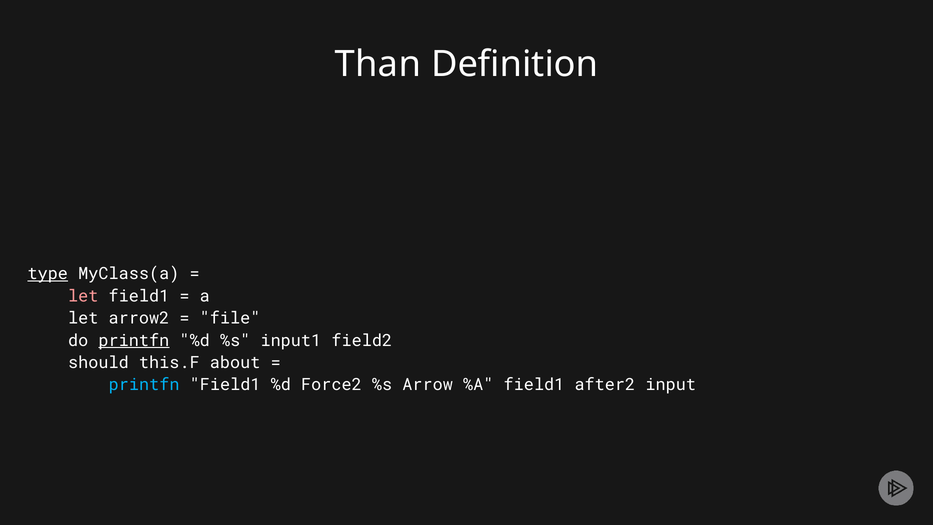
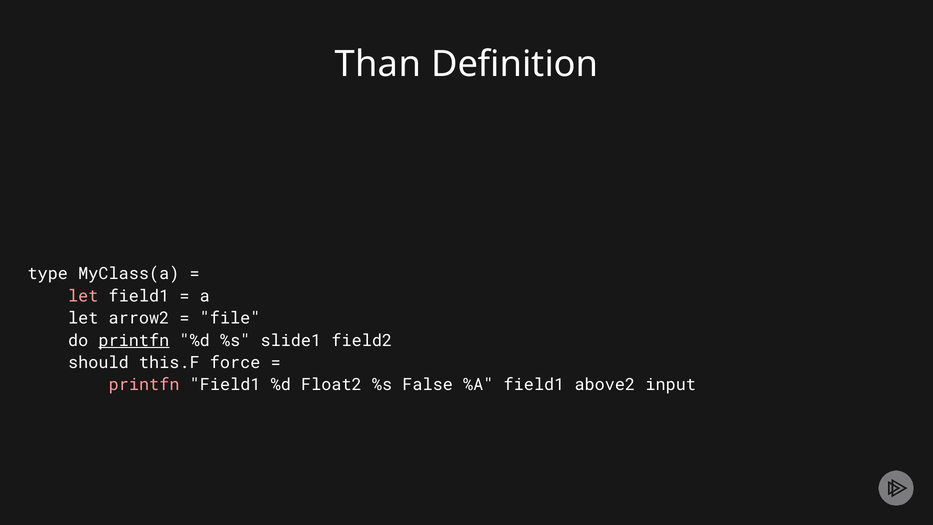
type underline: present -> none
input1: input1 -> slide1
about: about -> force
printfn at (144, 385) colour: light blue -> pink
Force2: Force2 -> Float2
Arrow: Arrow -> False
after2: after2 -> above2
